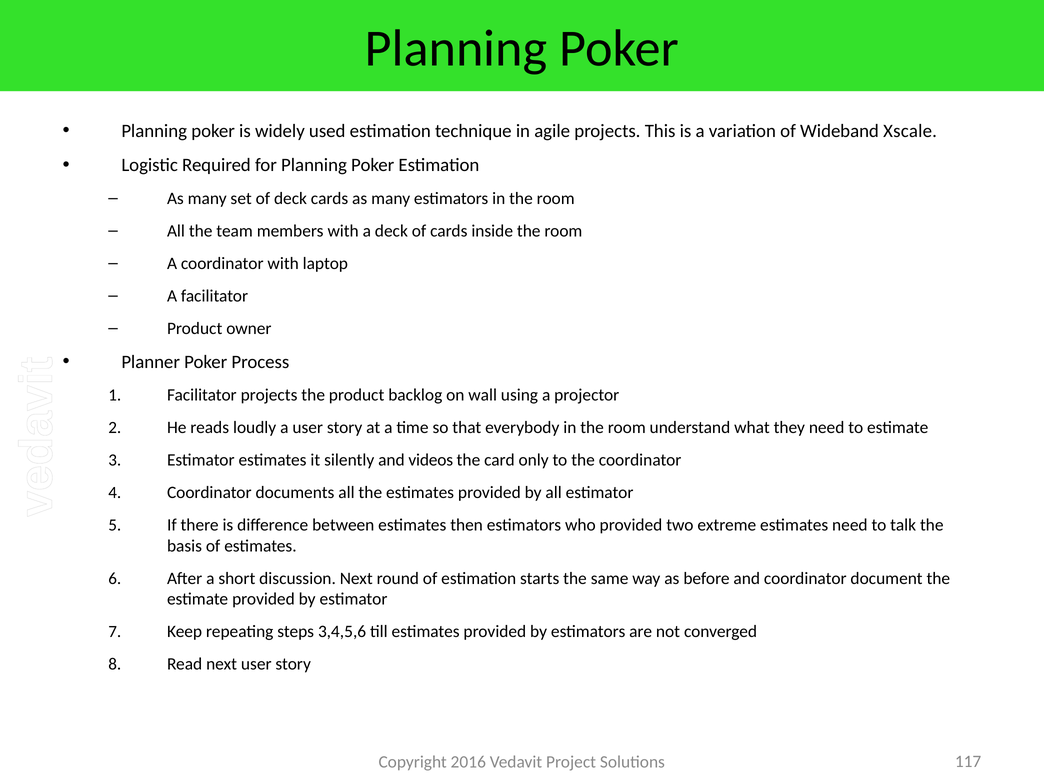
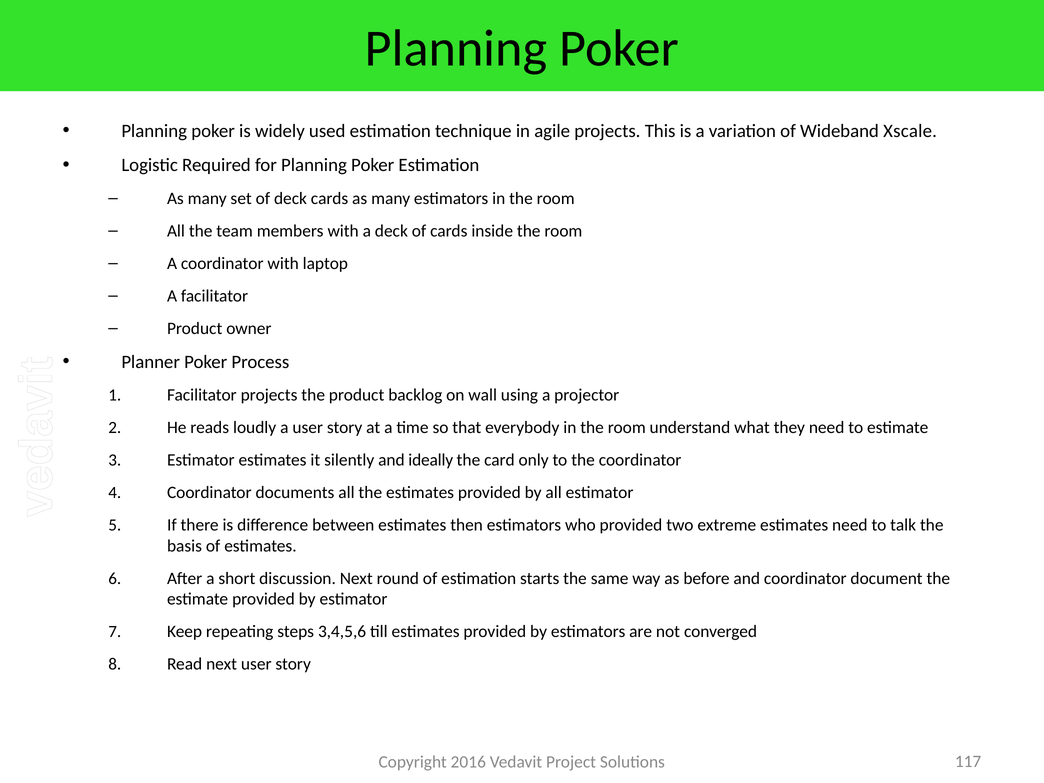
videos: videos -> ideally
